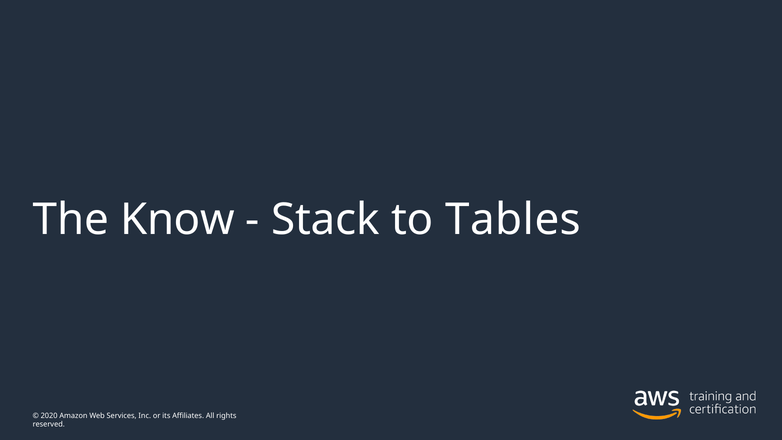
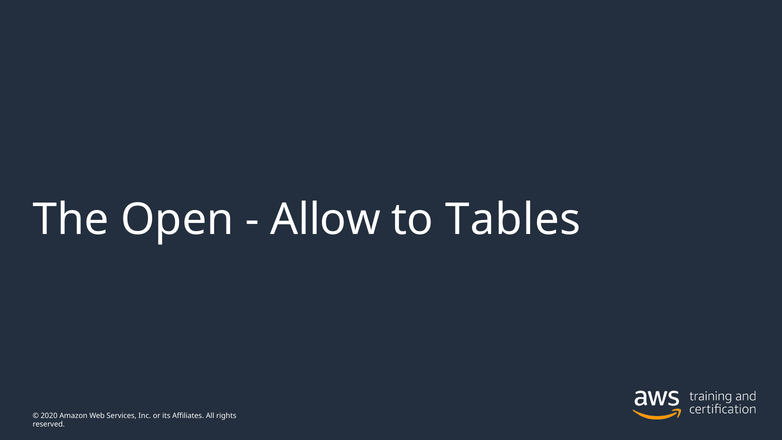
Know: Know -> Open
Stack: Stack -> Allow
